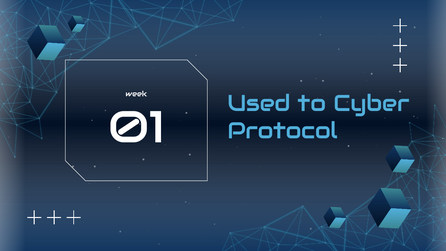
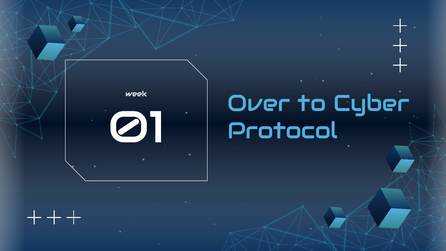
Used: Used -> Over
